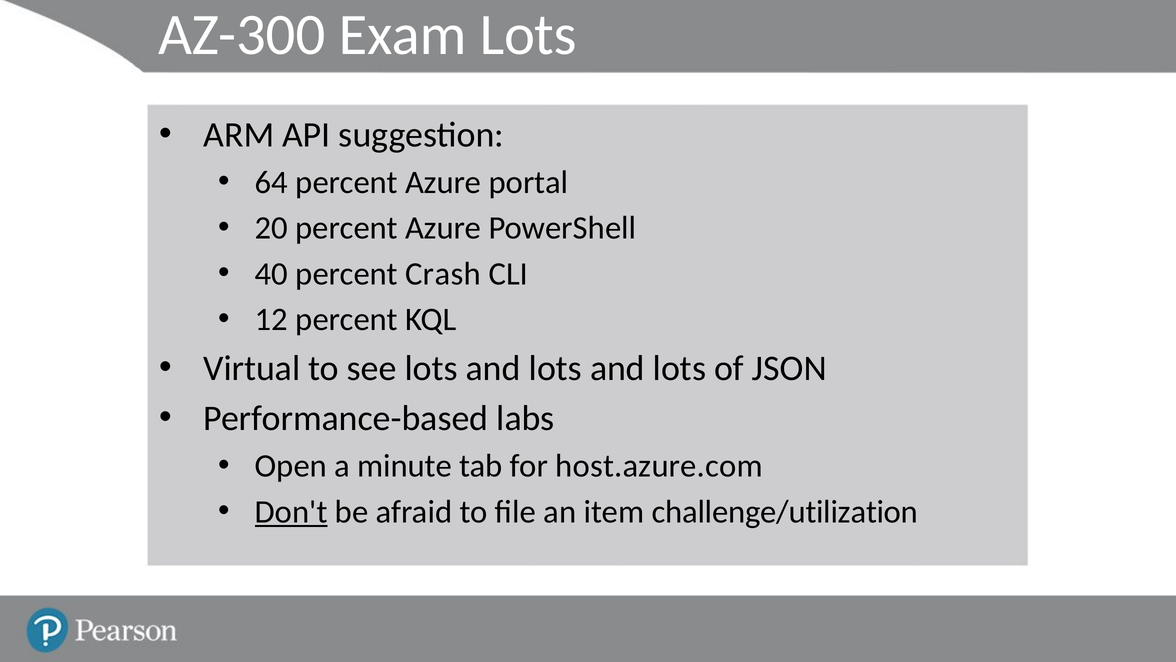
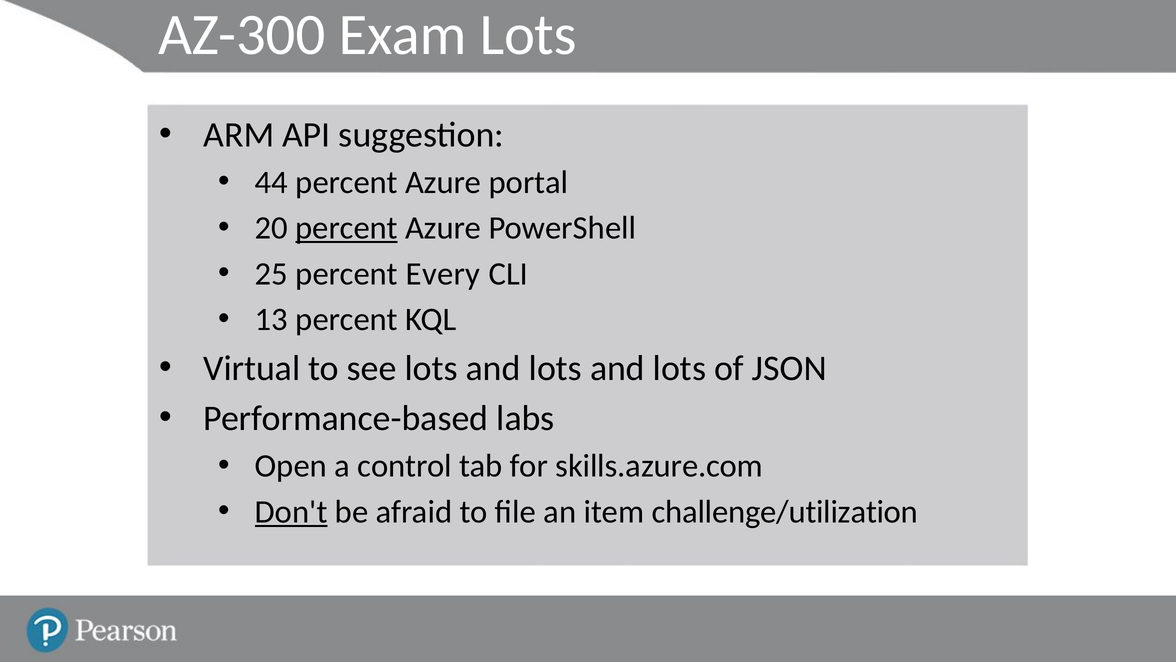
64: 64 -> 44
percent at (347, 228) underline: none -> present
40: 40 -> 25
Crash: Crash -> Every
12: 12 -> 13
minute: minute -> control
host.azure.com: host.azure.com -> skills.azure.com
